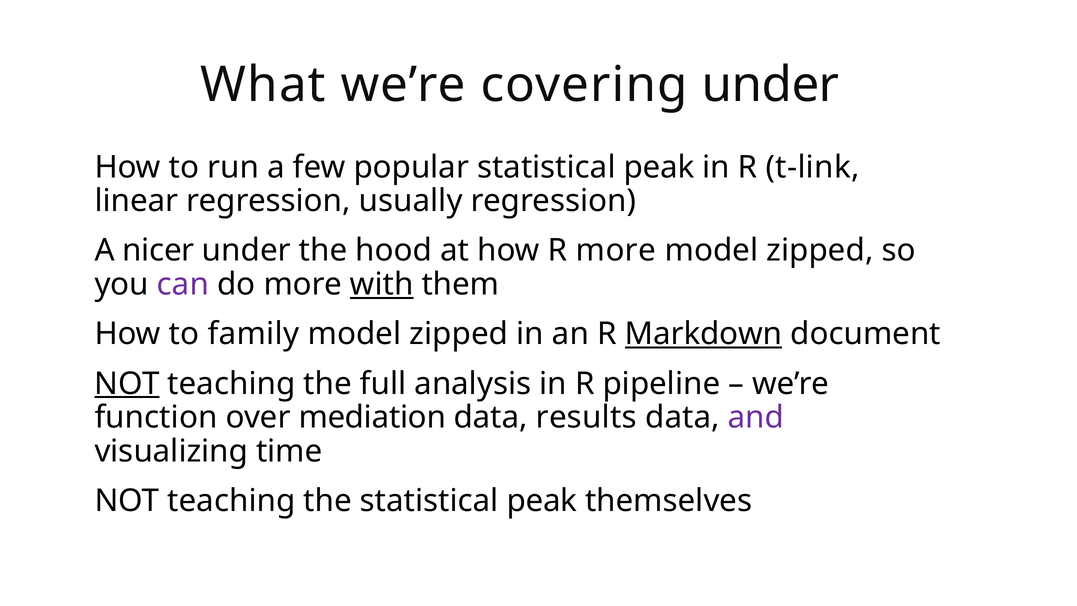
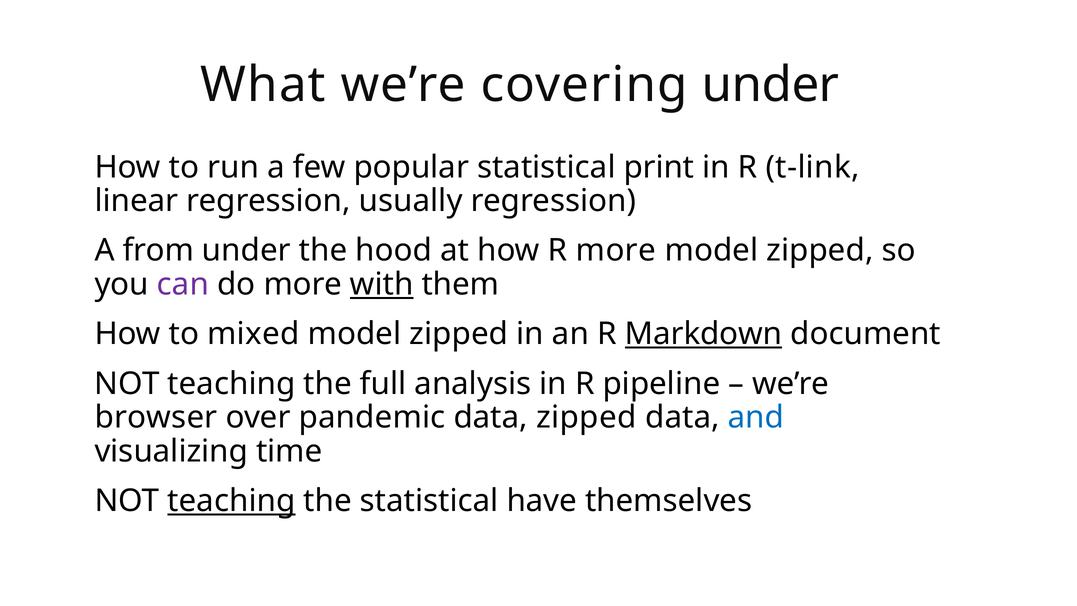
popular statistical peak: peak -> print
nicer: nicer -> from
family: family -> mixed
NOT at (127, 384) underline: present -> none
function: function -> browser
mediation: mediation -> pandemic
data results: results -> zipped
and colour: purple -> blue
teaching at (231, 501) underline: none -> present
the statistical peak: peak -> have
